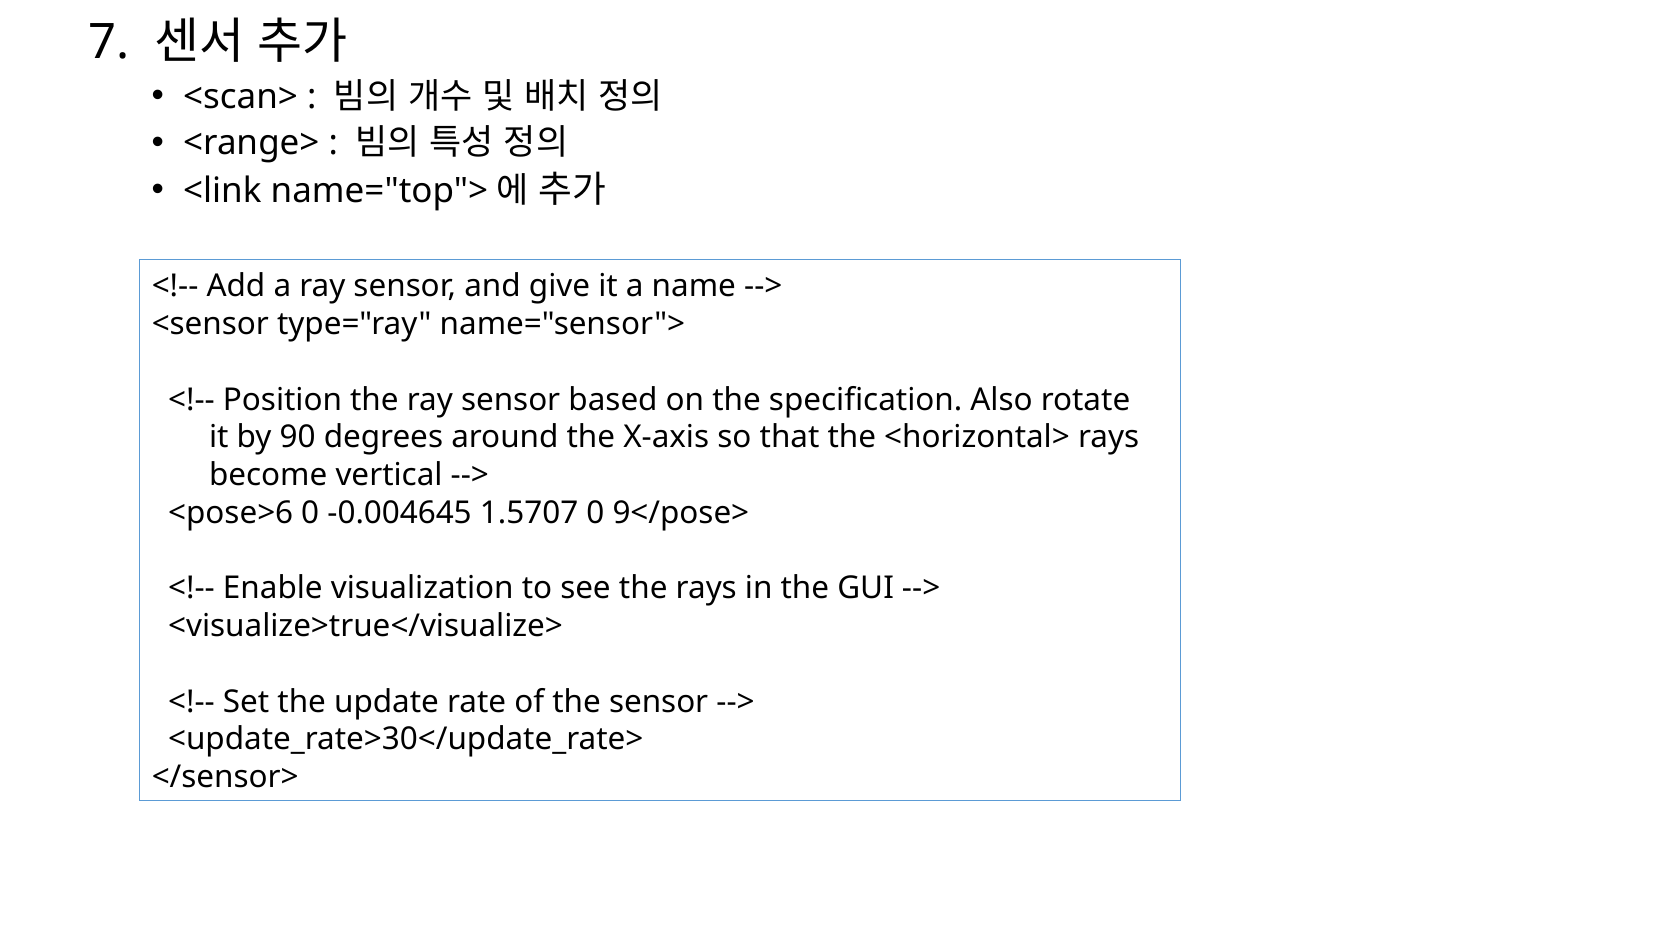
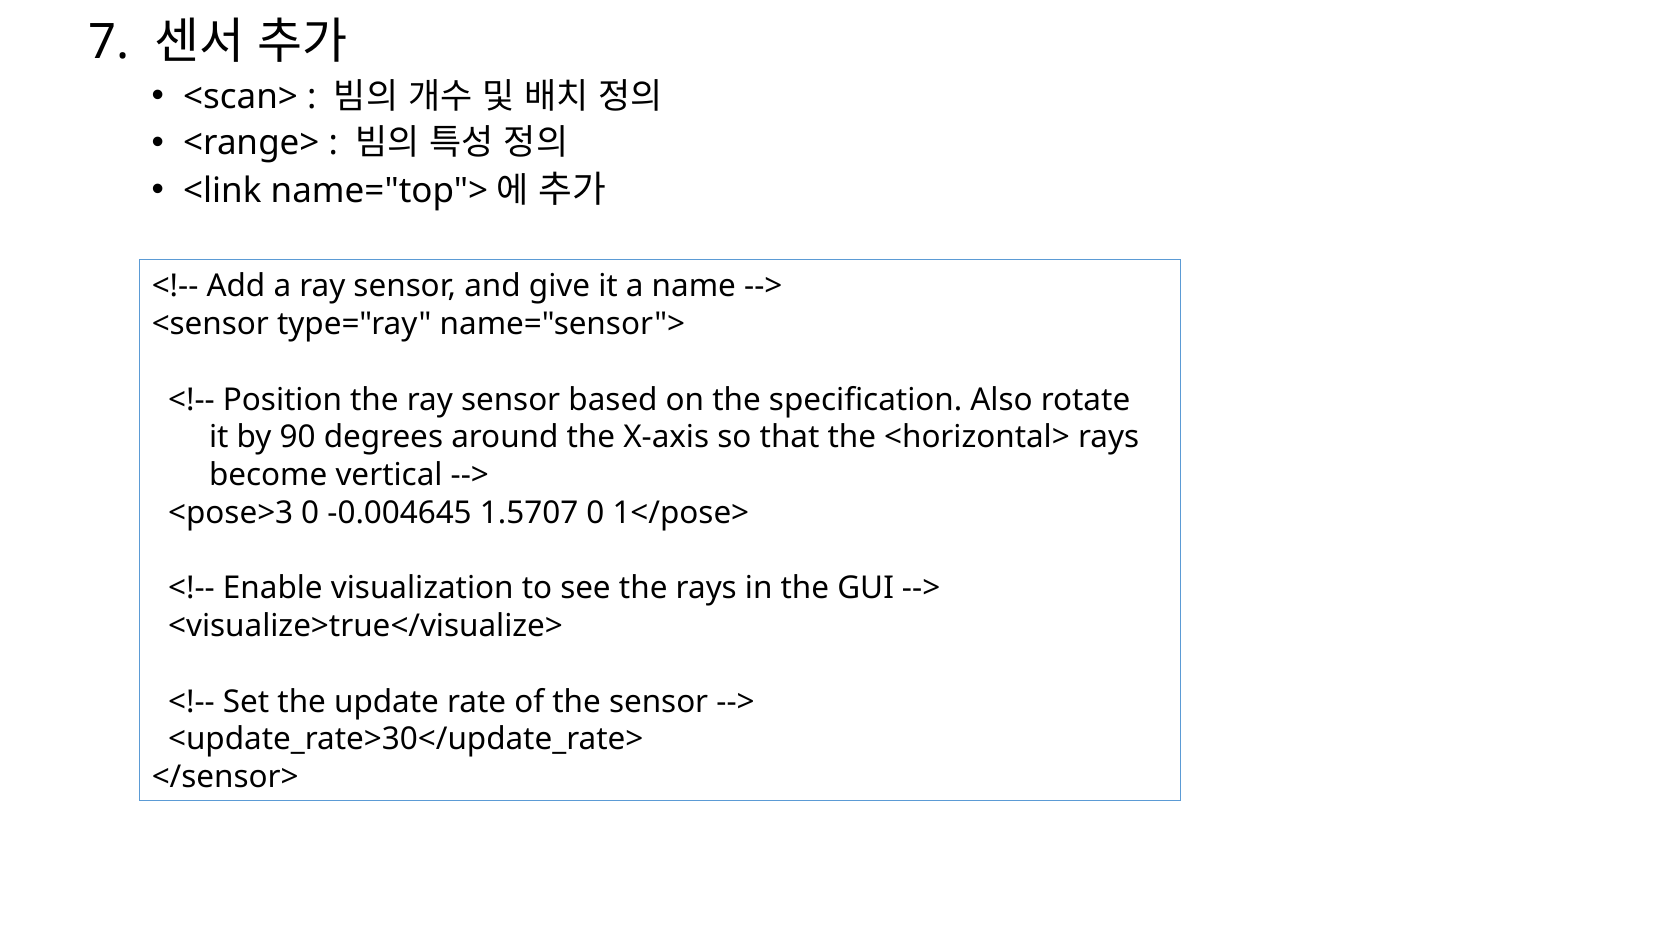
<pose>6: <pose>6 -> <pose>3
9</pose>: 9</pose> -> 1</pose>
